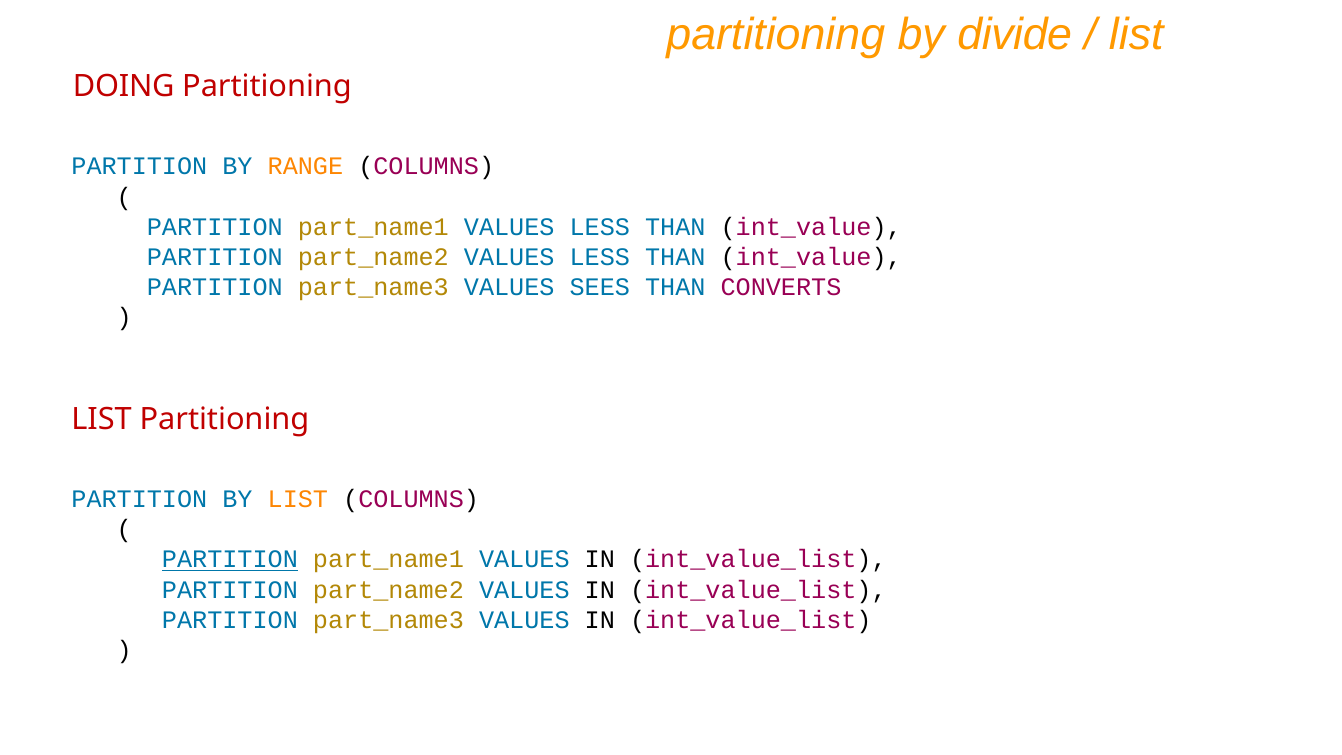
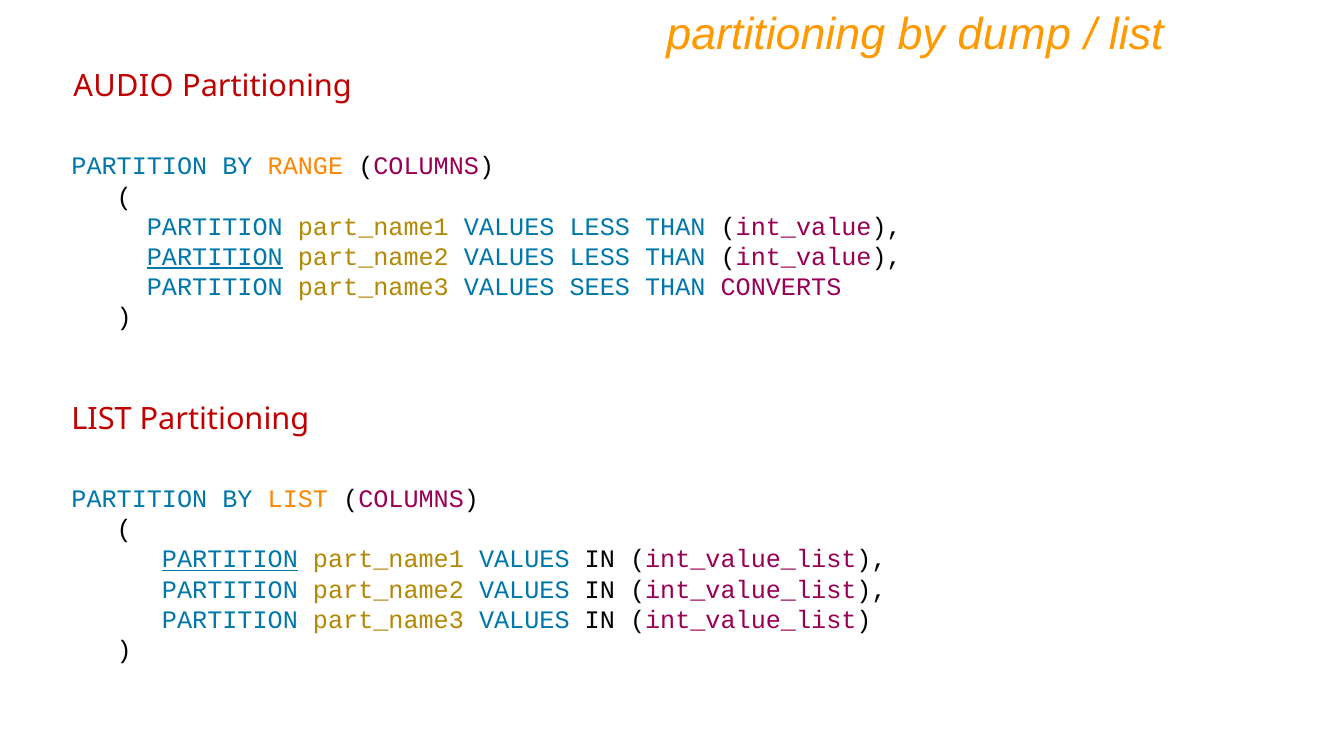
divide: divide -> dump
DOING: DOING -> AUDIO
PARTITION at (215, 257) underline: none -> present
